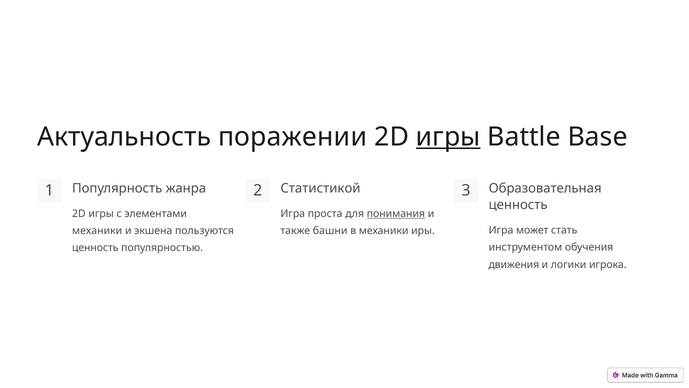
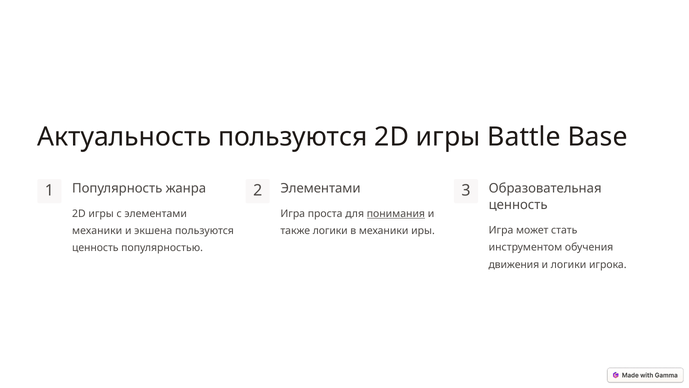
Актуальность поражении: поражении -> пользуются
игры at (448, 137) underline: present -> none
2 Статистикой: Статистикой -> Элементами
также башни: башни -> логики
